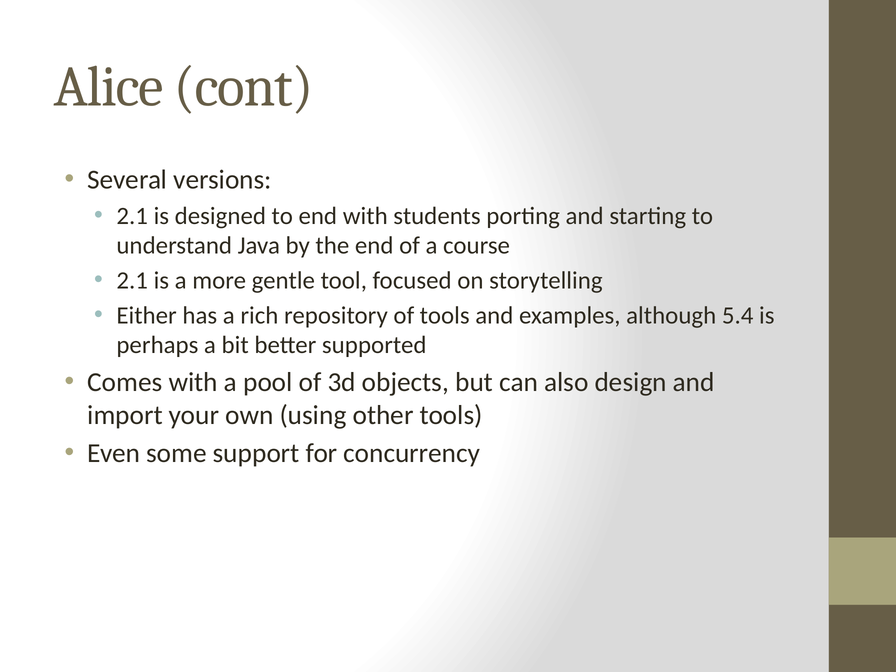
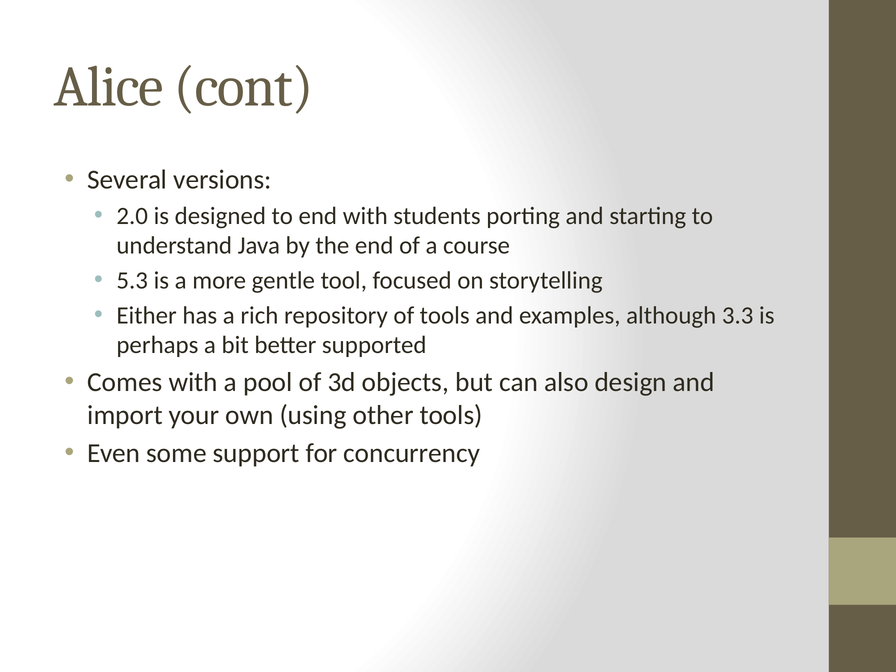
2.1 at (132, 216): 2.1 -> 2.0
2.1 at (132, 281): 2.1 -> 5.3
5.4: 5.4 -> 3.3
